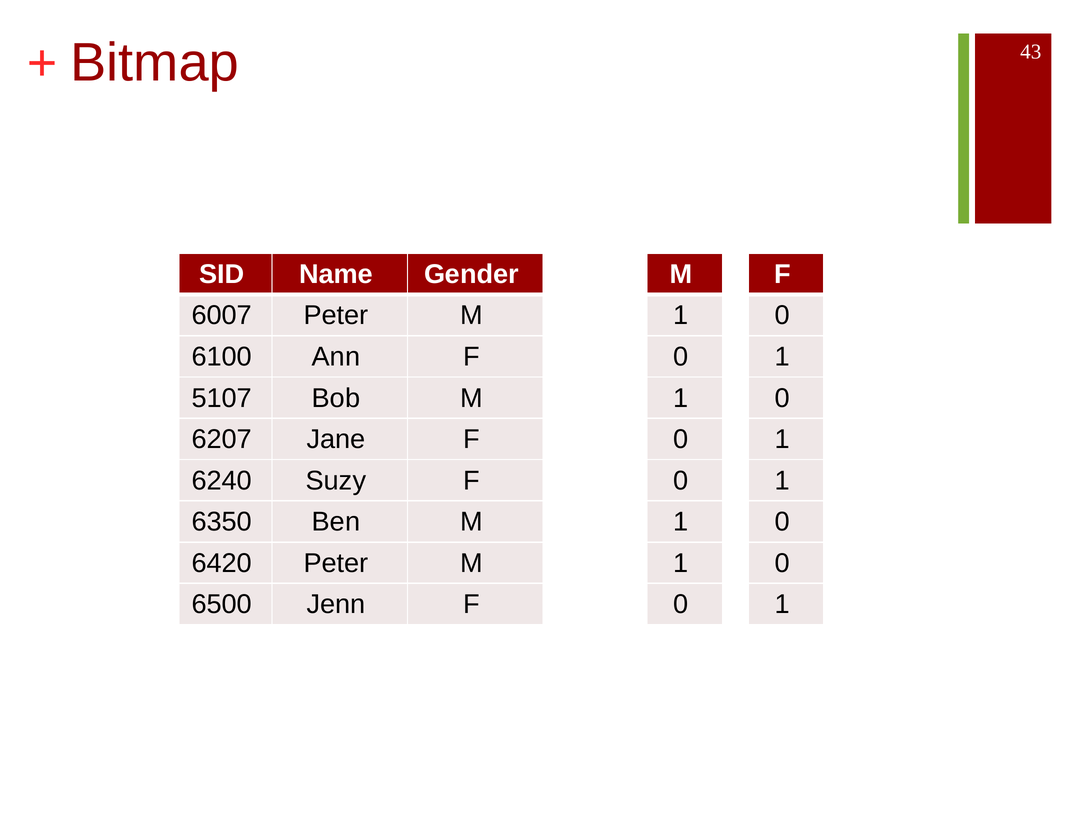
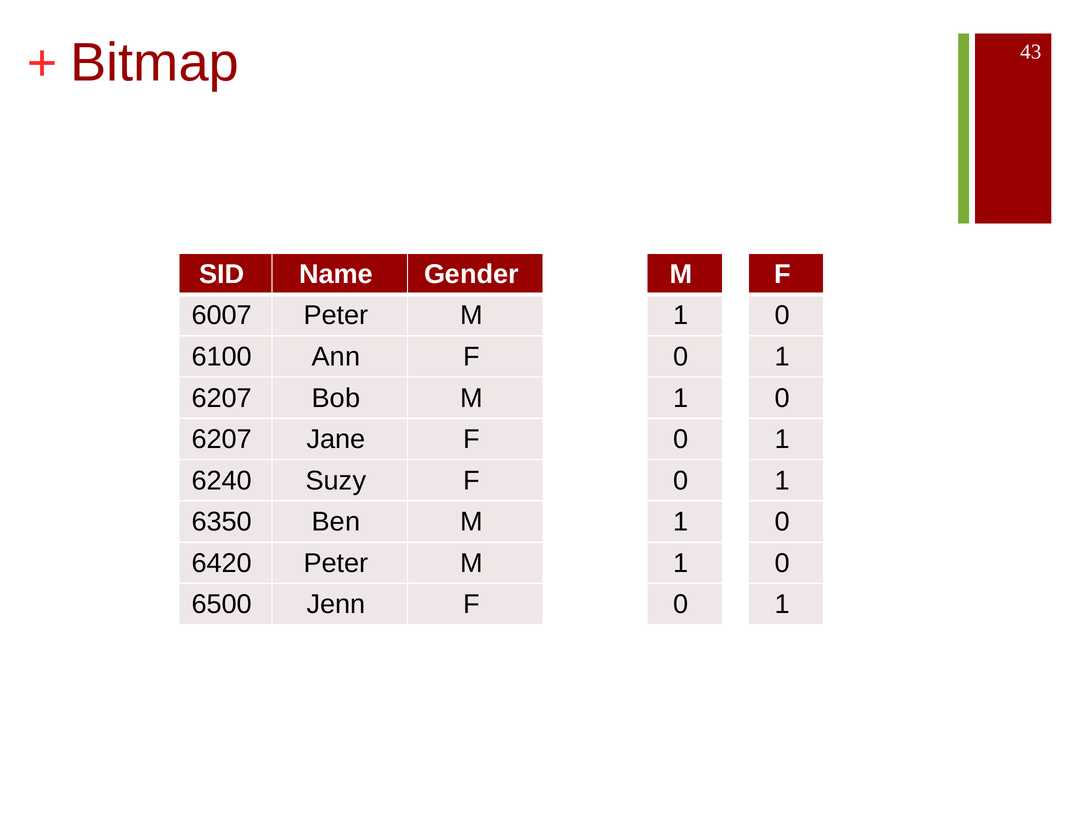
5107 at (222, 398): 5107 -> 6207
